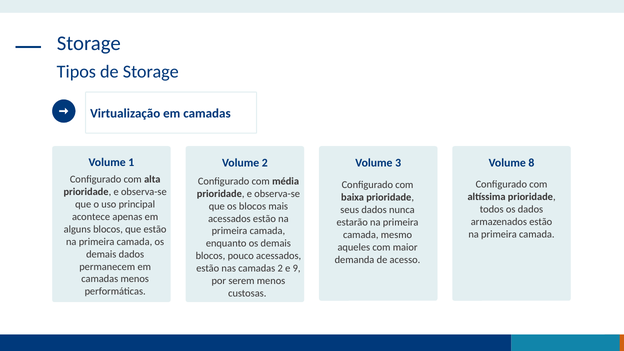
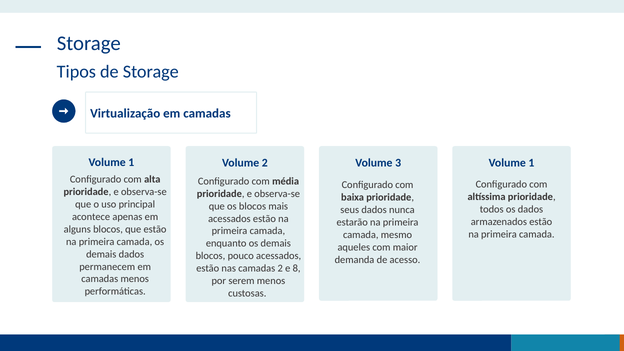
8 at (531, 163): 8 -> 1
9: 9 -> 8
